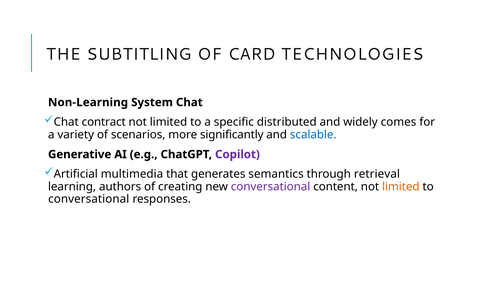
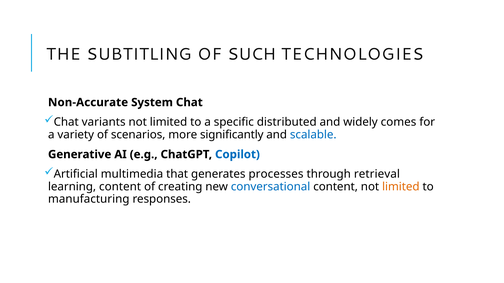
CARD: CARD -> SUCH
Non-Learning: Non-Learning -> Non-Accurate
contract: contract -> variants
Copilot colour: purple -> blue
semantics: semantics -> processes
learning authors: authors -> content
conversational at (271, 187) colour: purple -> blue
conversational at (89, 199): conversational -> manufacturing
